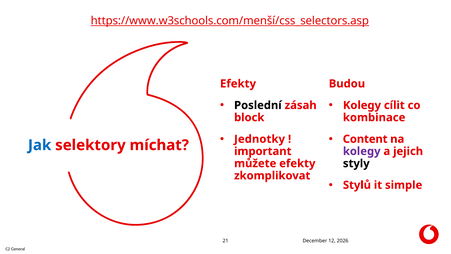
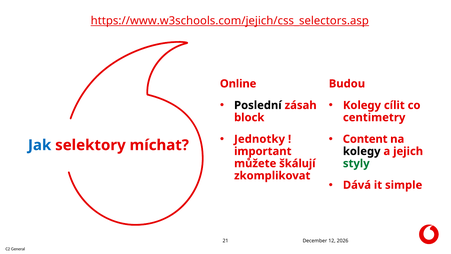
https://www.w3schools.com/menší/css_selectors.asp: https://www.w3schools.com/menší/css_selectors.asp -> https://www.w3schools.com/jejich/css_selectors.asp
Efekty at (238, 84): Efekty -> Online
kombinace: kombinace -> centimetry
kolegy at (362, 151) colour: purple -> black
můžete efekty: efekty -> škálují
styly colour: black -> green
Stylů: Stylů -> Dává
